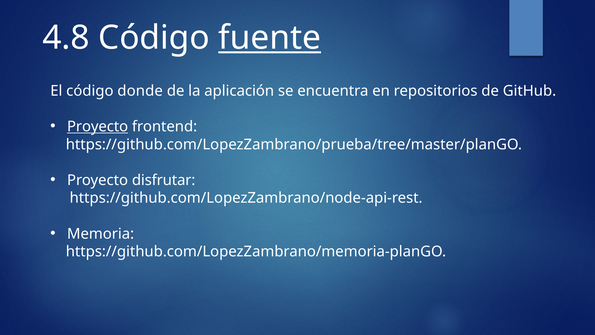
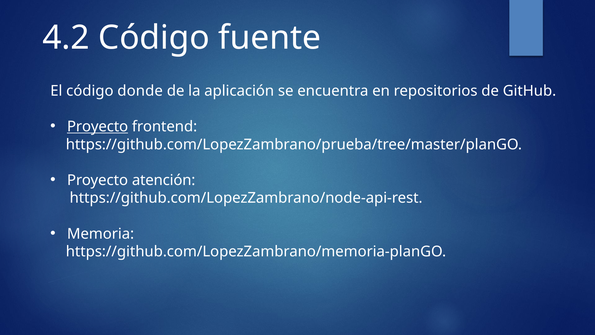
4.8: 4.8 -> 4.2
fuente underline: present -> none
disfrutar: disfrutar -> atención
